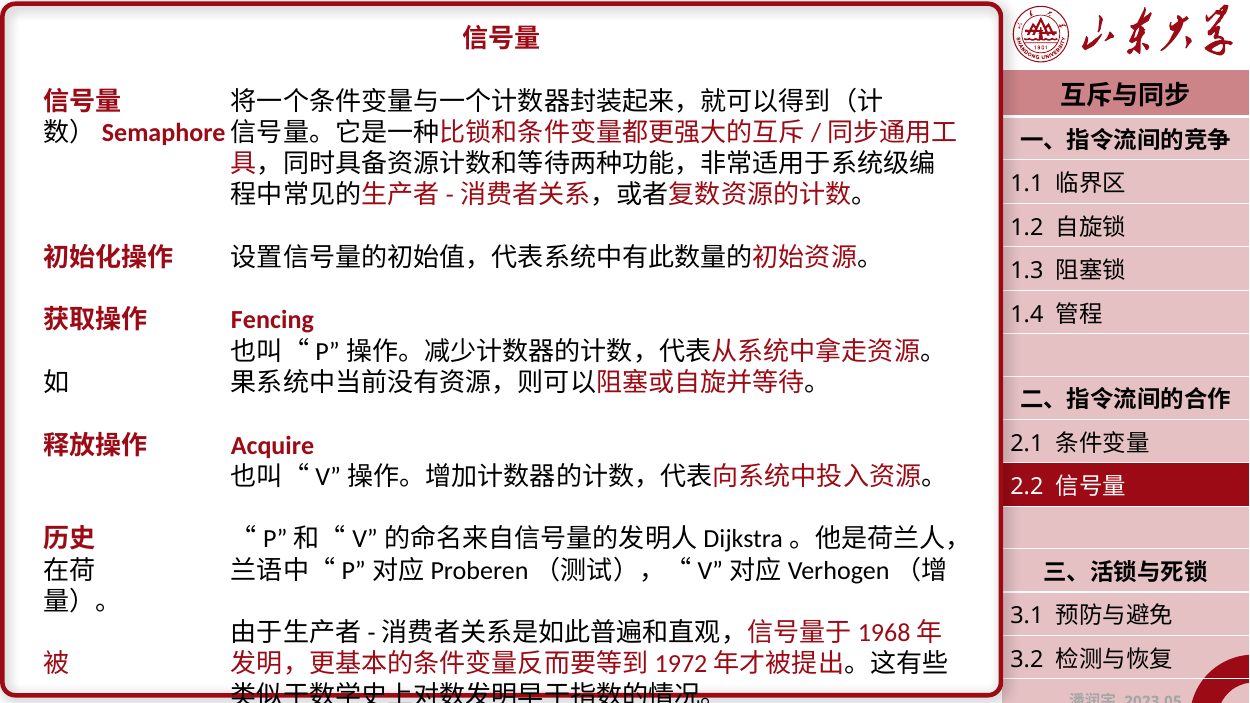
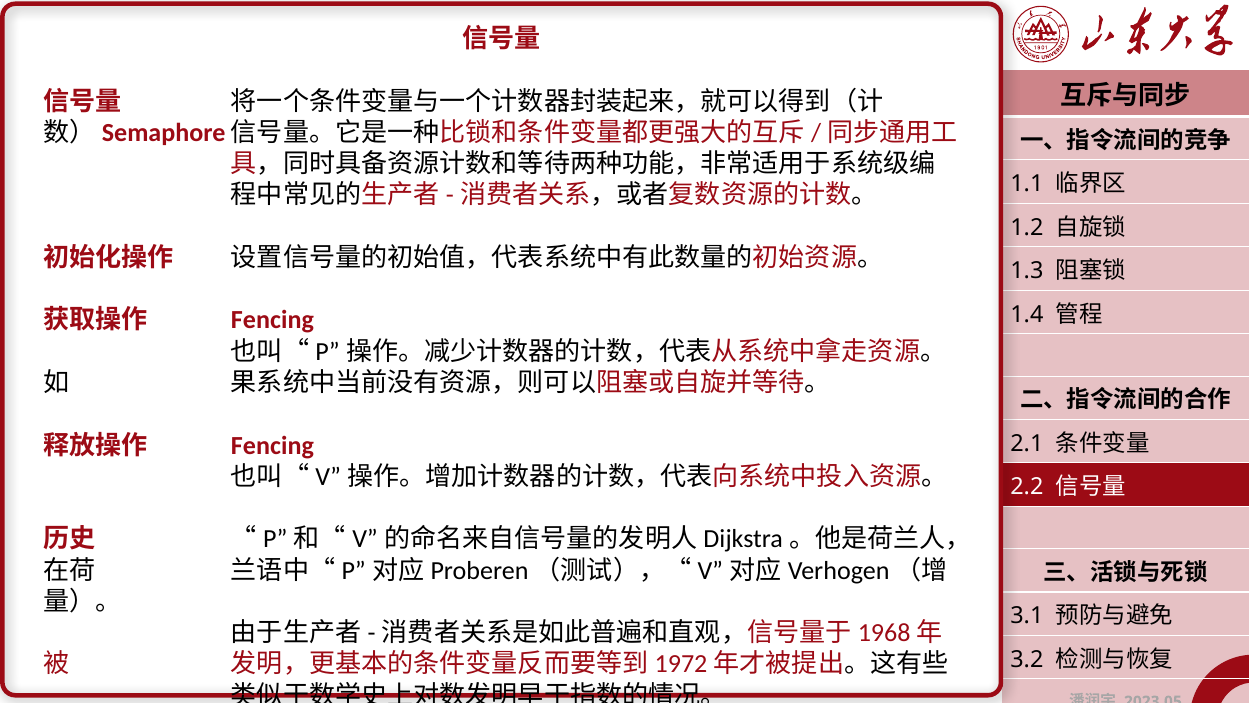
Acquire at (273, 445): Acquire -> Fencing
